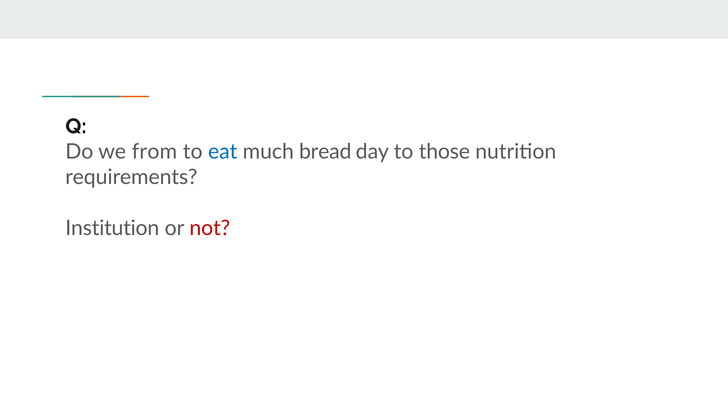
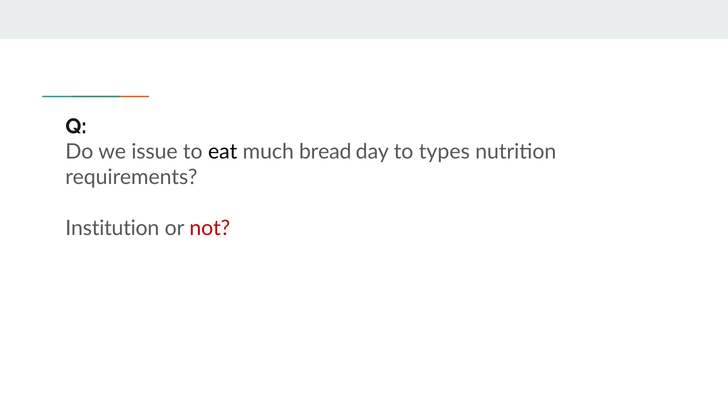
from: from -> issue
eat colour: blue -> black
those: those -> types
